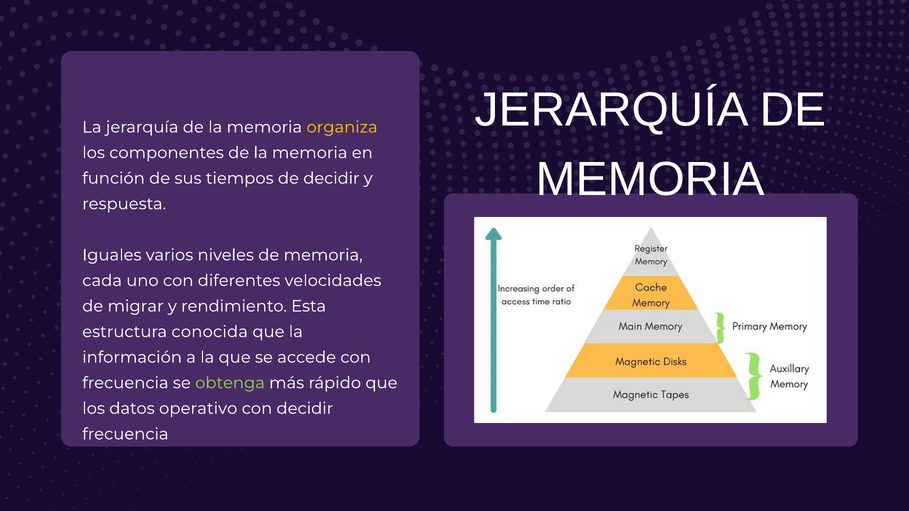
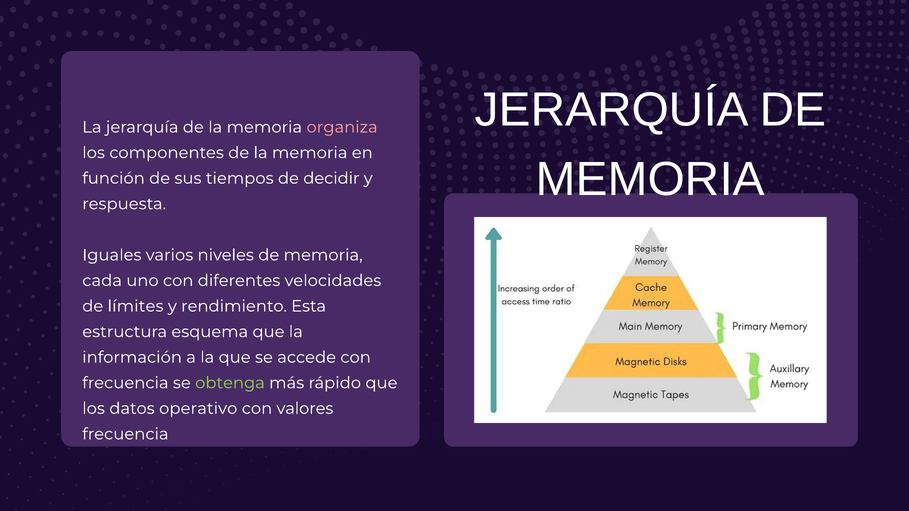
organiza colour: yellow -> pink
migrar: migrar -> límites
conocida: conocida -> esquema
con decidir: decidir -> valores
